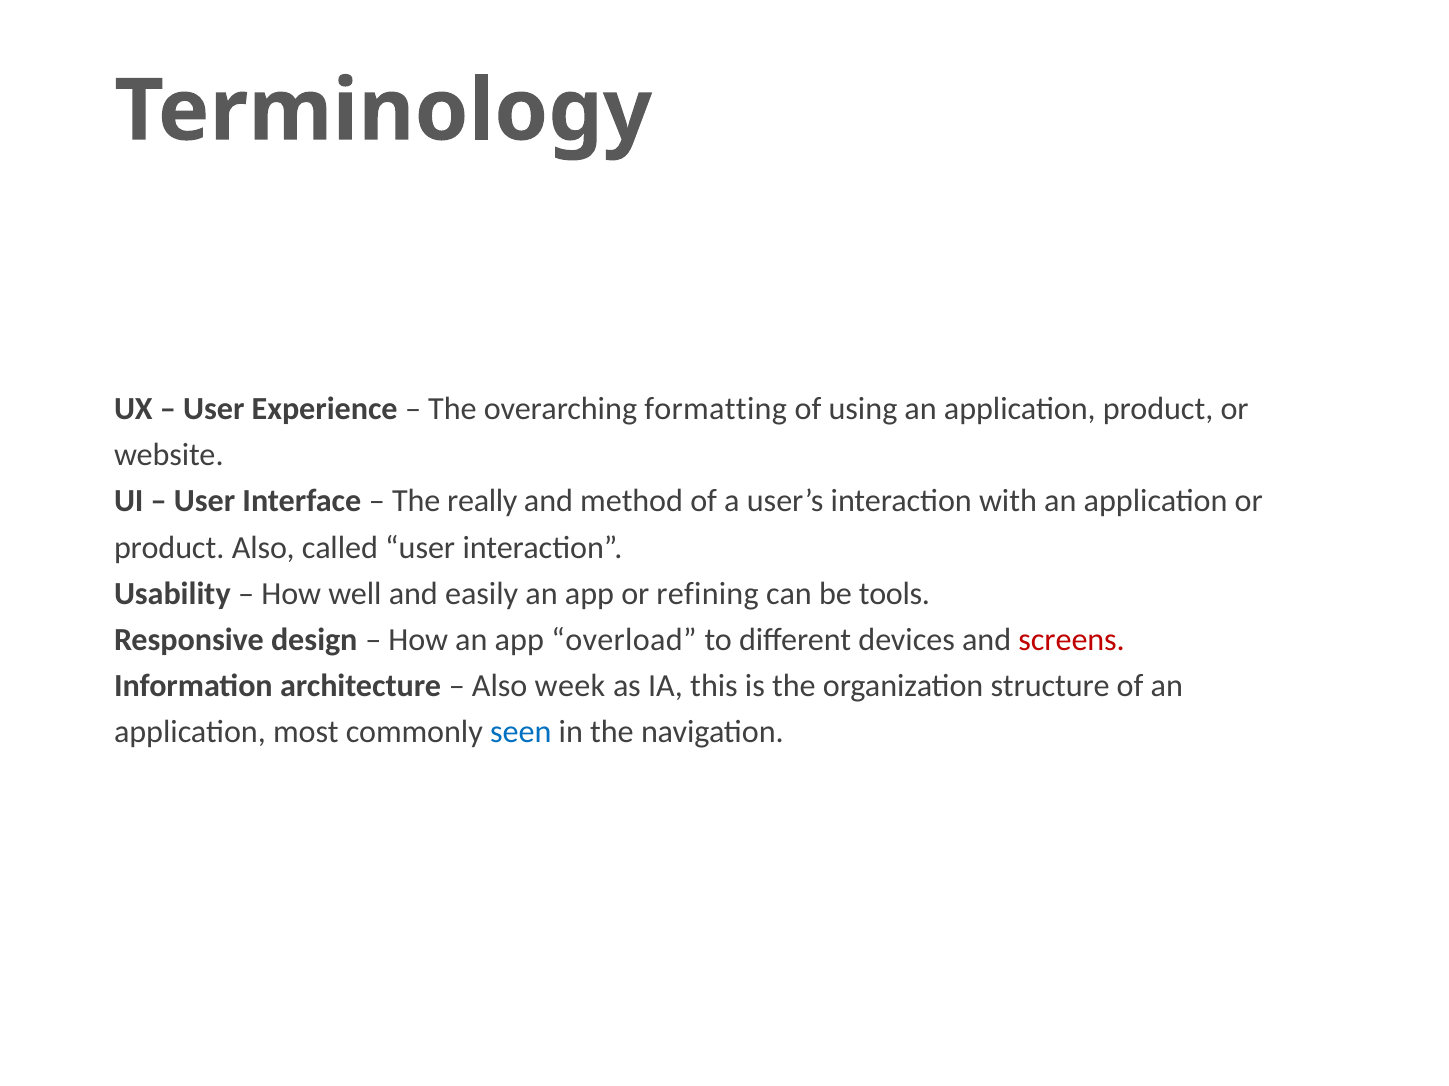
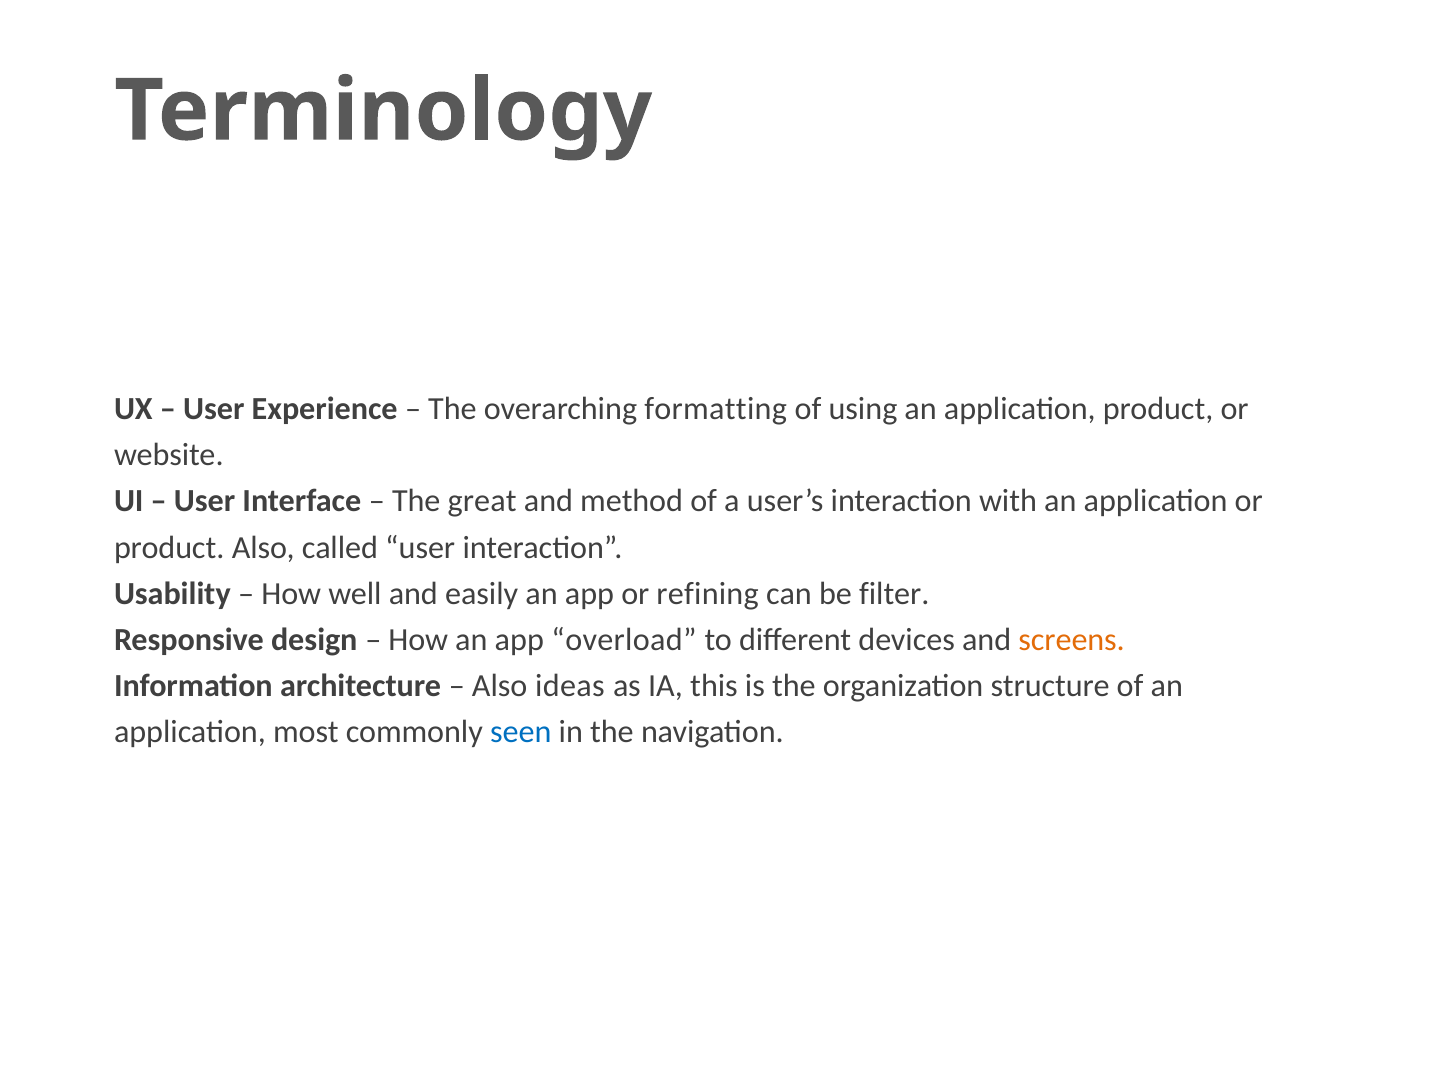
really: really -> great
tools: tools -> filter
screens colour: red -> orange
week: week -> ideas
